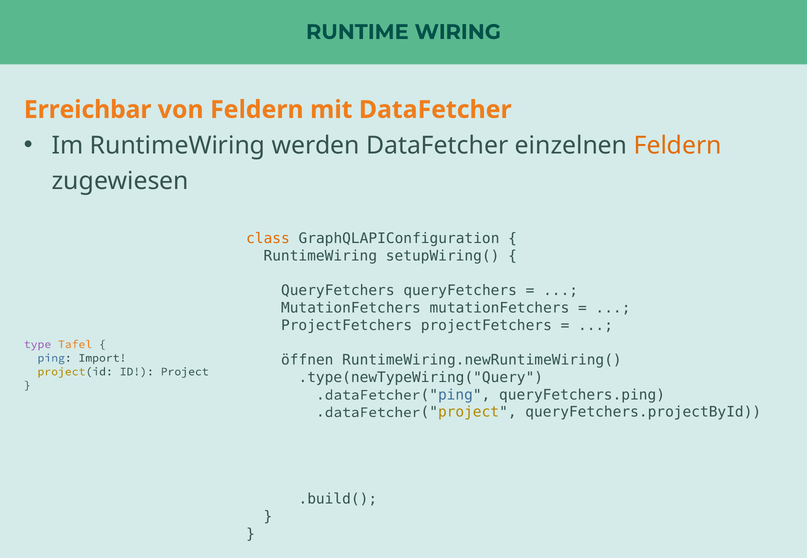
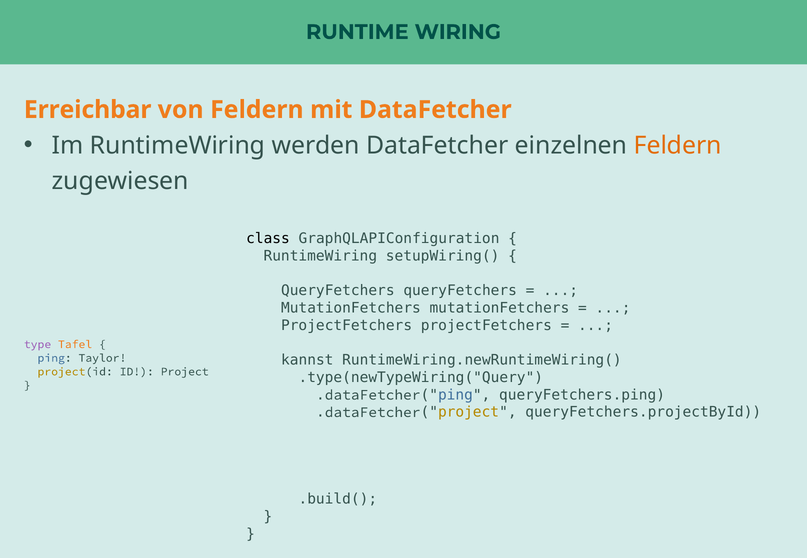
class colour: orange -> black
öffnen: öffnen -> kannst
Import: Import -> Taylor
